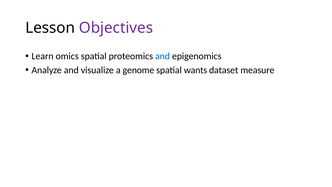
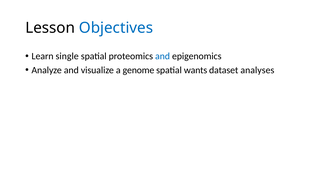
Objectives colour: purple -> blue
omics: omics -> single
measure: measure -> analyses
